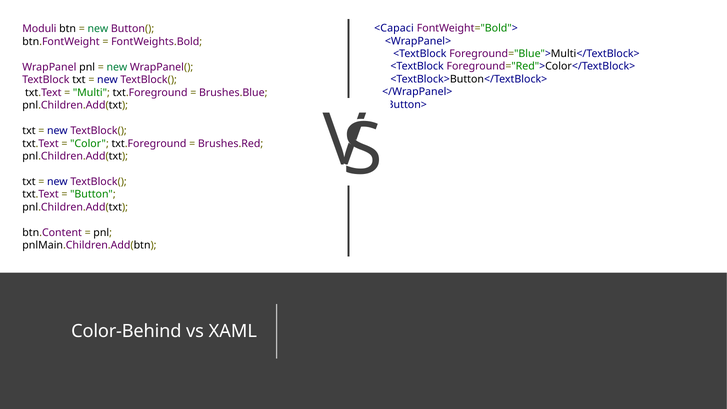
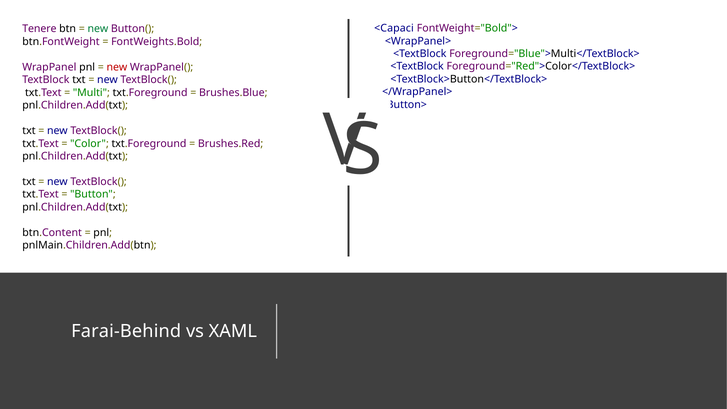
Moduli: Moduli -> Tenere
new at (117, 67) colour: green -> red
Color-Behind: Color-Behind -> Farai-Behind
